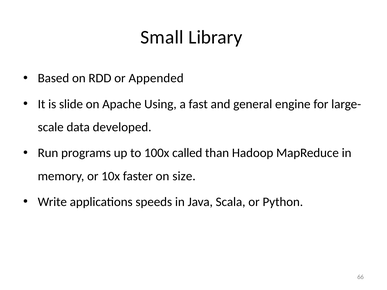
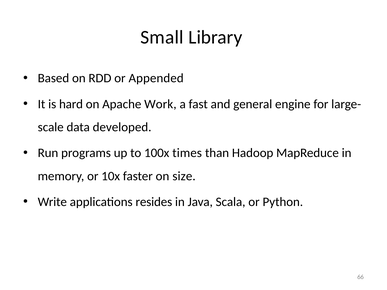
slide: slide -> hard
Using: Using -> Work
called: called -> times
speeds: speeds -> resides
